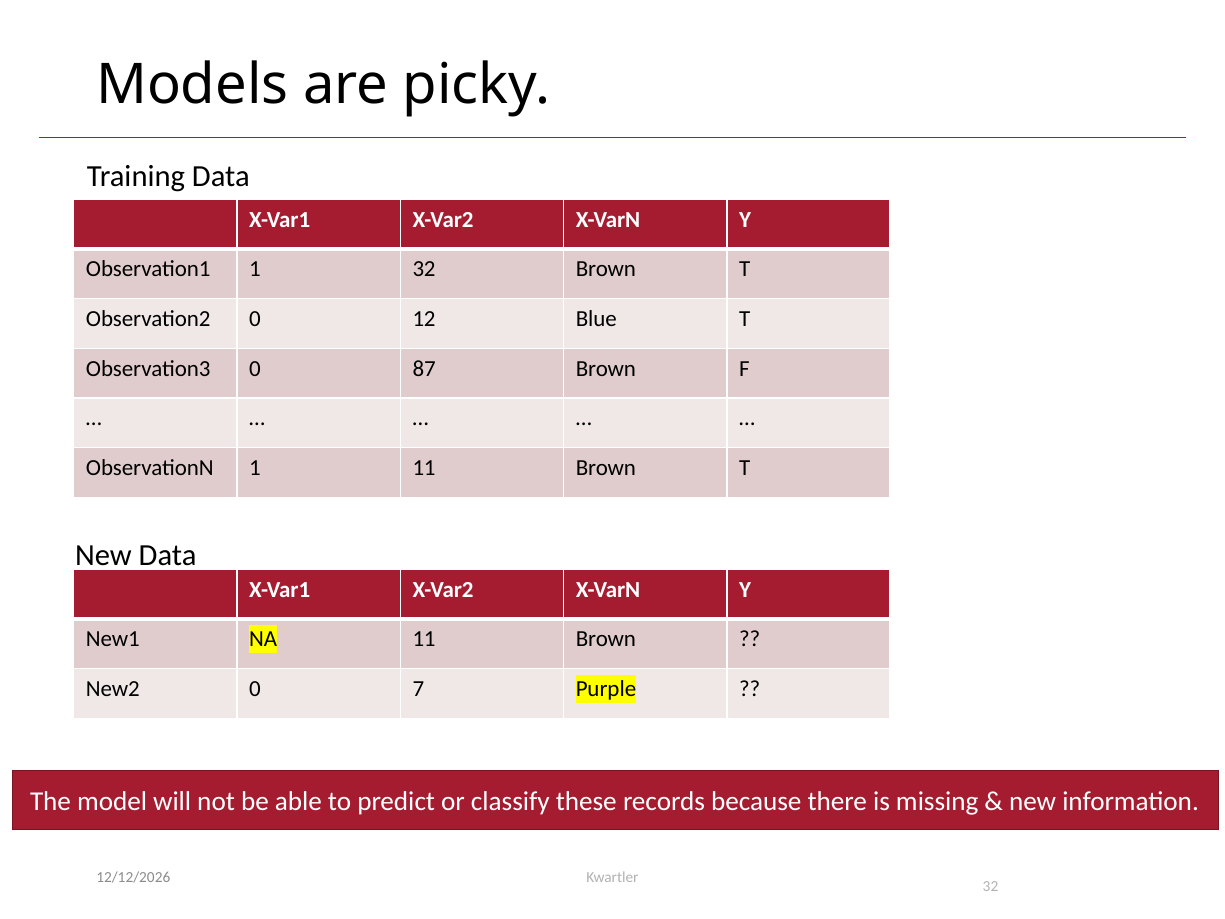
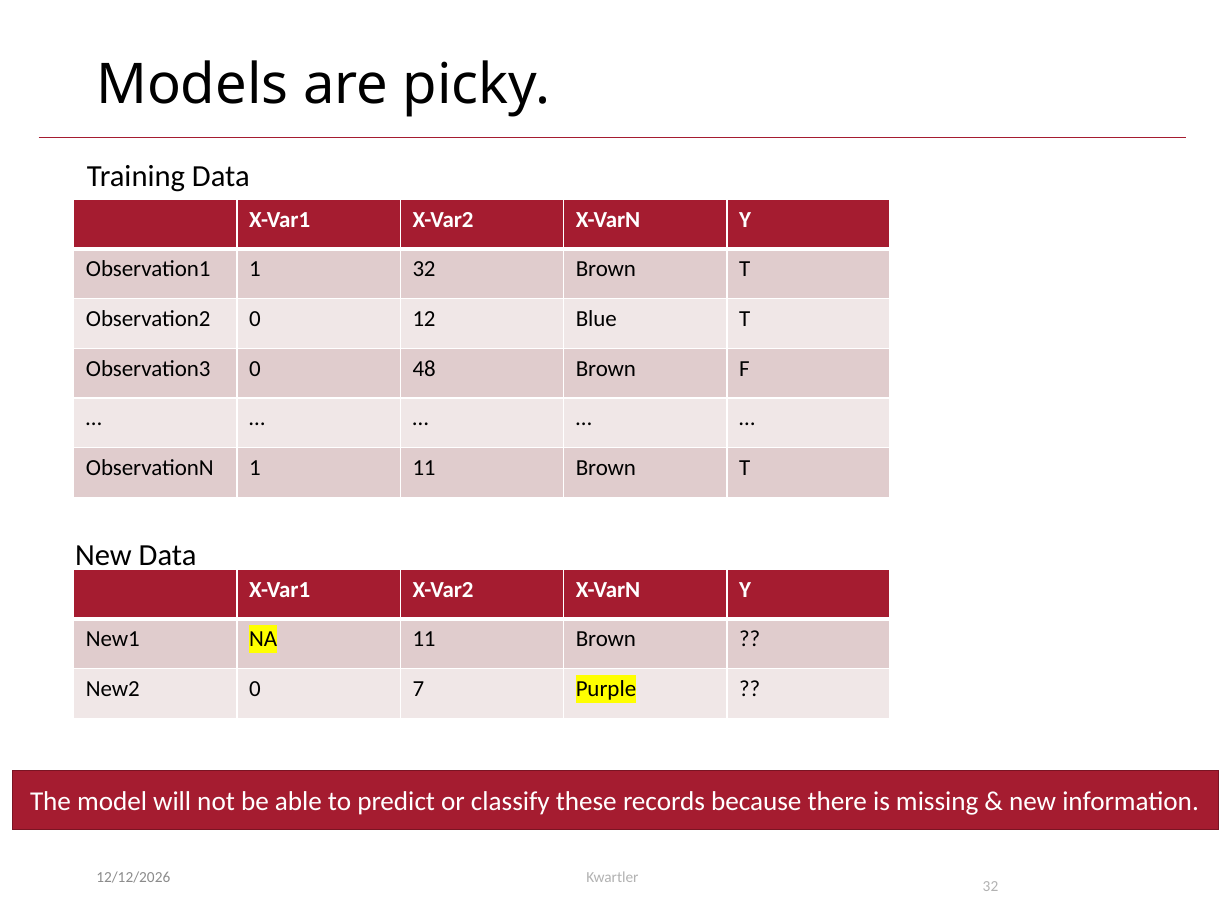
87: 87 -> 48
